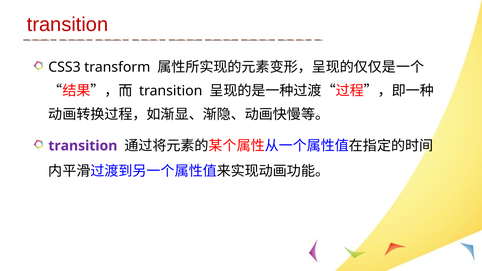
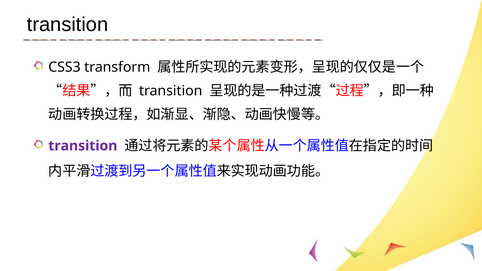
transition at (68, 25) colour: red -> black
